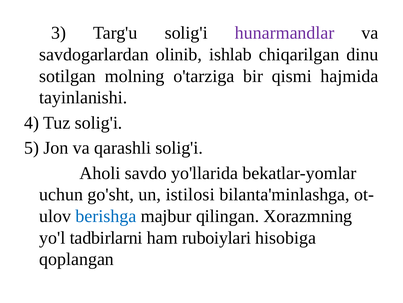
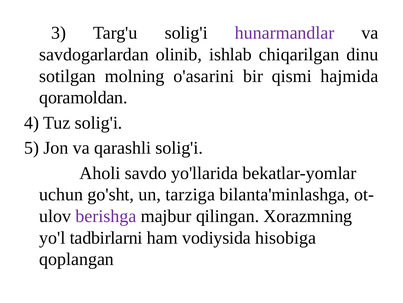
o'tarziga: o'tarziga -> o'asarini
tayinlanishi: tayinlanishi -> qoramoldan
istilosi: istilosi -> tarziga
berishga colour: blue -> purple
ruboiylari: ruboiylari -> vodiysida
